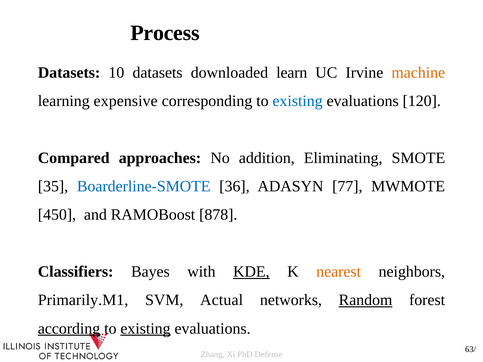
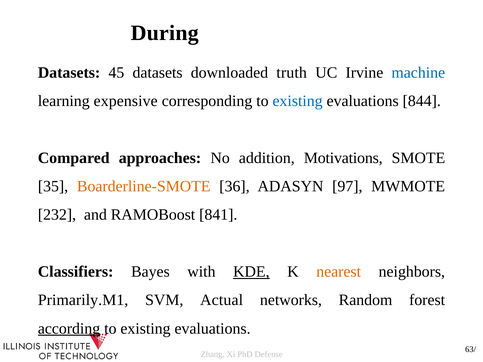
Process: Process -> During
10: 10 -> 45
learn: learn -> truth
machine colour: orange -> blue
120: 120 -> 844
Eliminating: Eliminating -> Motivations
Boarderline-SMOTE colour: blue -> orange
77: 77 -> 97
450: 450 -> 232
878: 878 -> 841
Random underline: present -> none
existing at (145, 329) underline: present -> none
